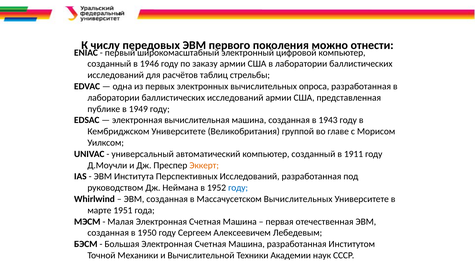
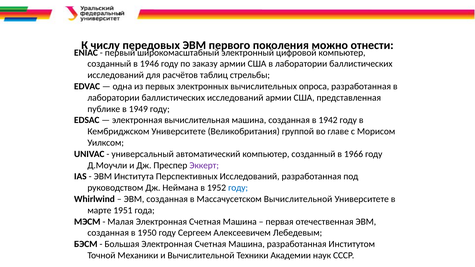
1943: 1943 -> 1942
1911: 1911 -> 1966
Эккерт colour: orange -> purple
Массачусетском Вычислительных: Вычислительных -> Вычислительной
